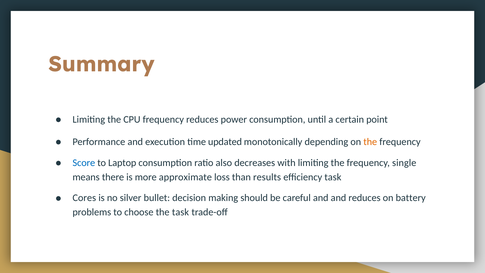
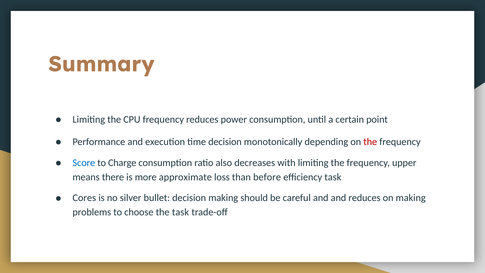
time updated: updated -> decision
the at (370, 142) colour: orange -> red
Laptop: Laptop -> Charge
single: single -> upper
results: results -> before
on battery: battery -> making
